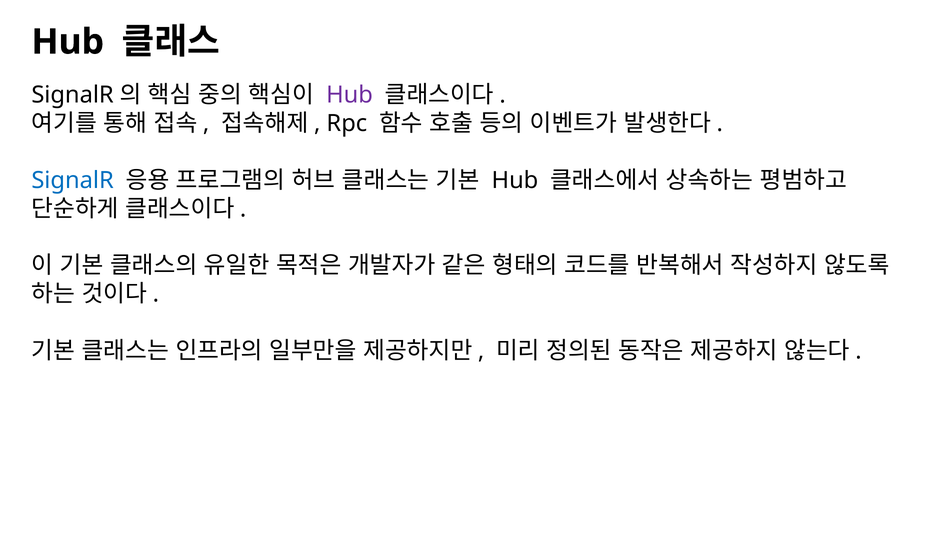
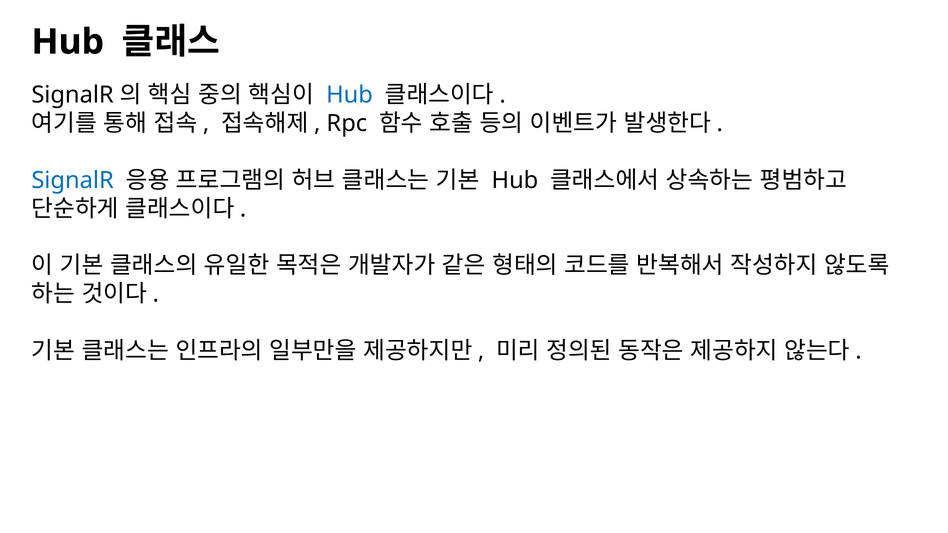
Hub at (350, 95) colour: purple -> blue
